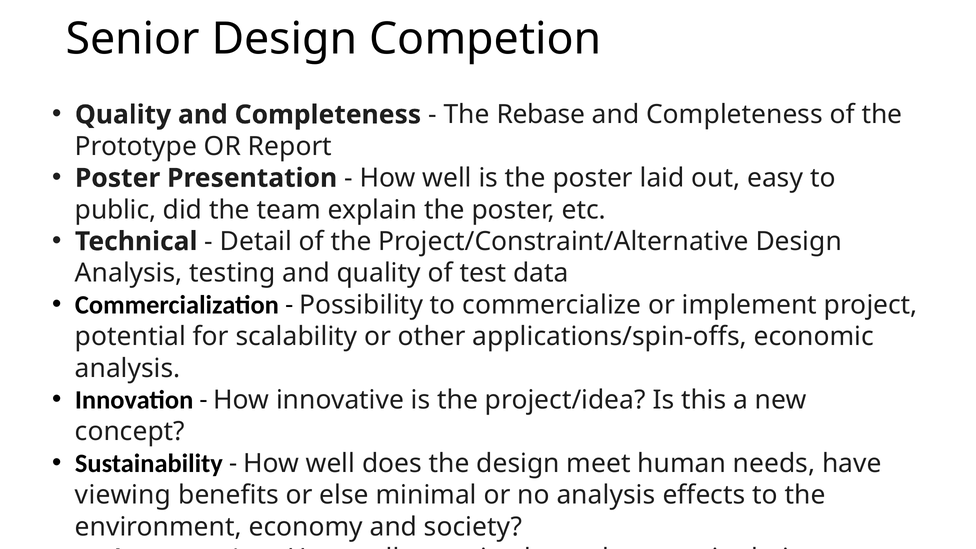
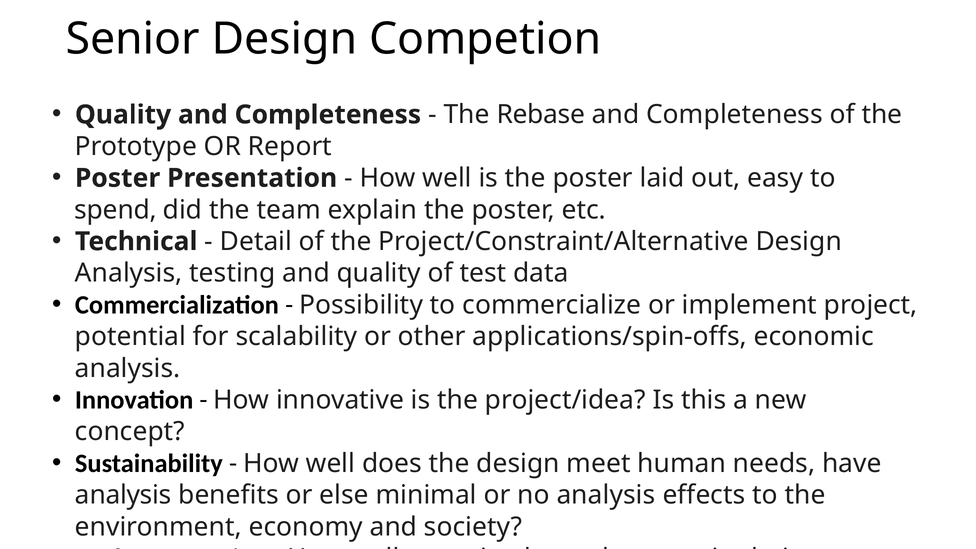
public: public -> spend
viewing at (123, 495): viewing -> analysis
